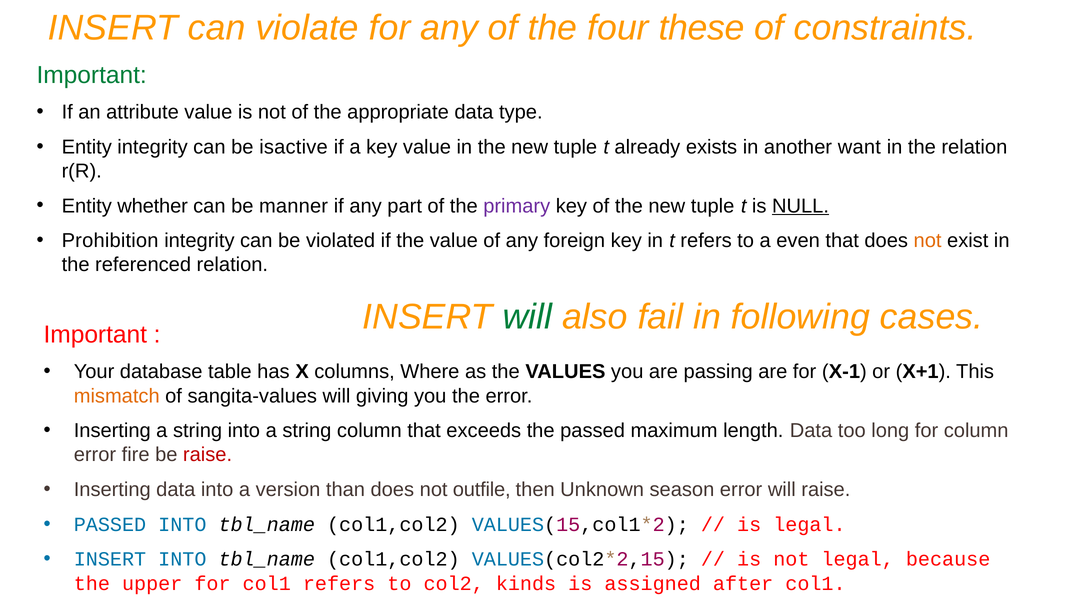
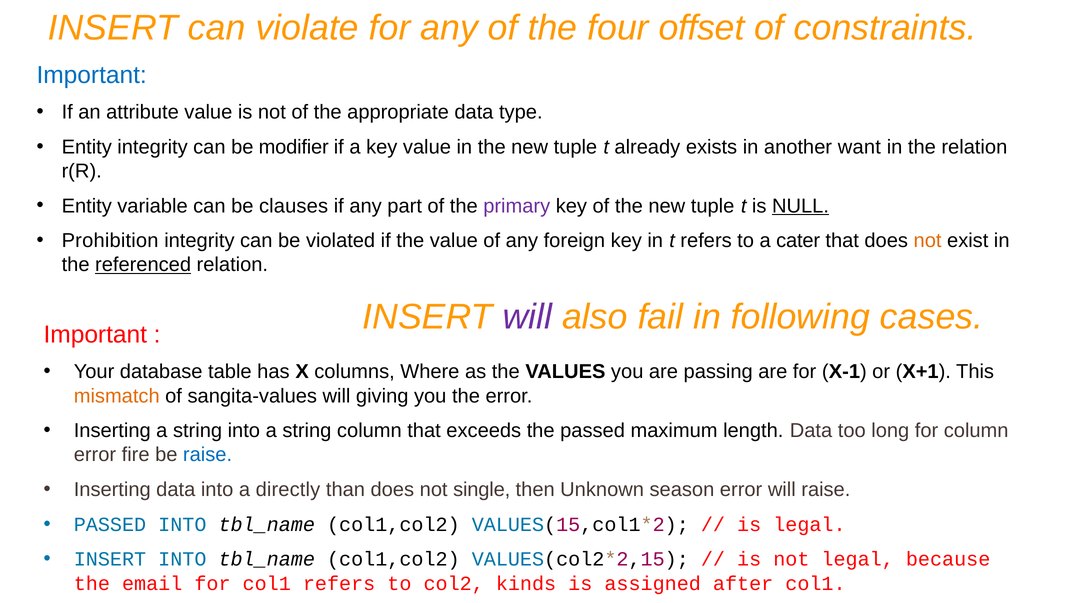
these: these -> offset
Important at (92, 75) colour: green -> blue
isactive: isactive -> modifier
whether: whether -> variable
manner: manner -> clauses
even: even -> cater
referenced underline: none -> present
will at (527, 317) colour: green -> purple
raise at (208, 455) colour: red -> blue
version: version -> directly
outfile: outfile -> single
upper: upper -> email
